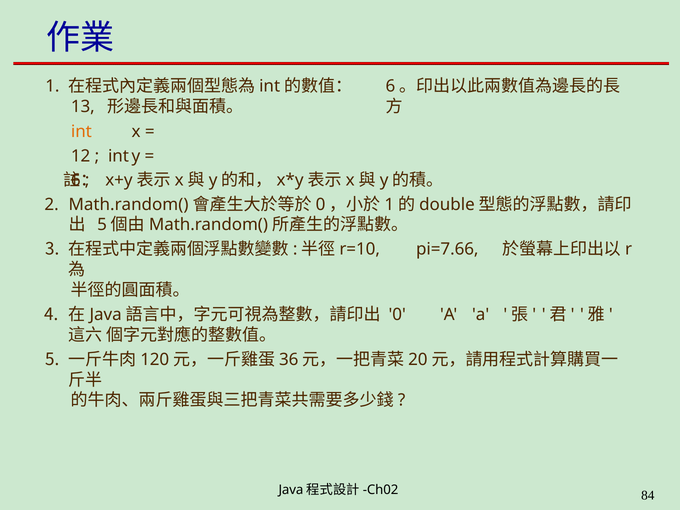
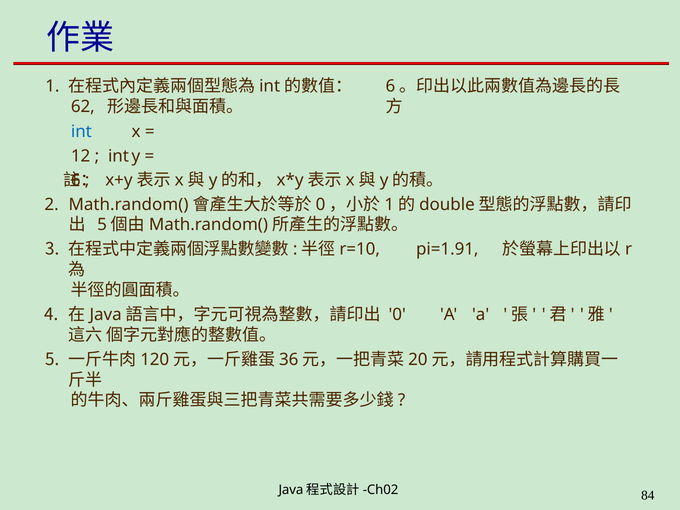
13: 13 -> 62
int colour: orange -> blue
pi=7.66: pi=7.66 -> pi=1.91
